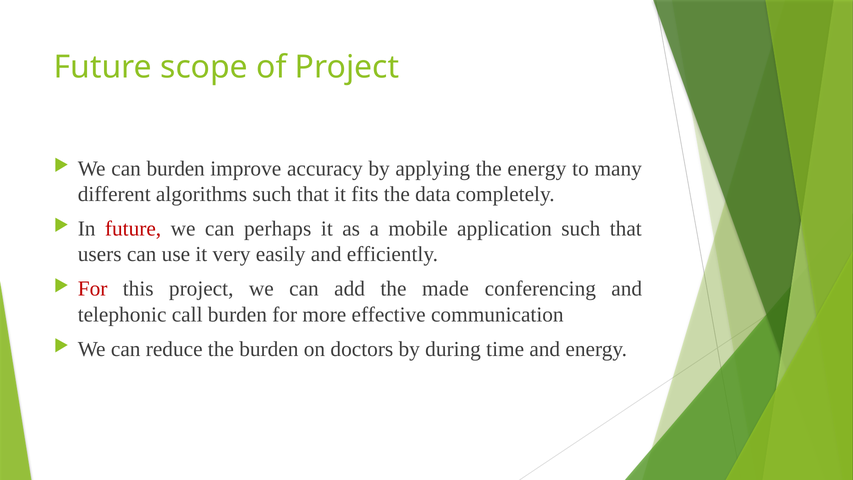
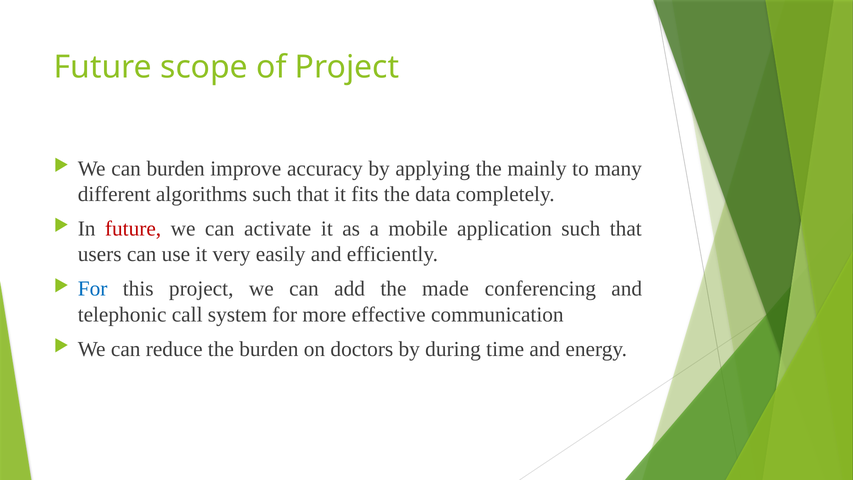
the energy: energy -> mainly
perhaps: perhaps -> activate
For at (93, 289) colour: red -> blue
call burden: burden -> system
